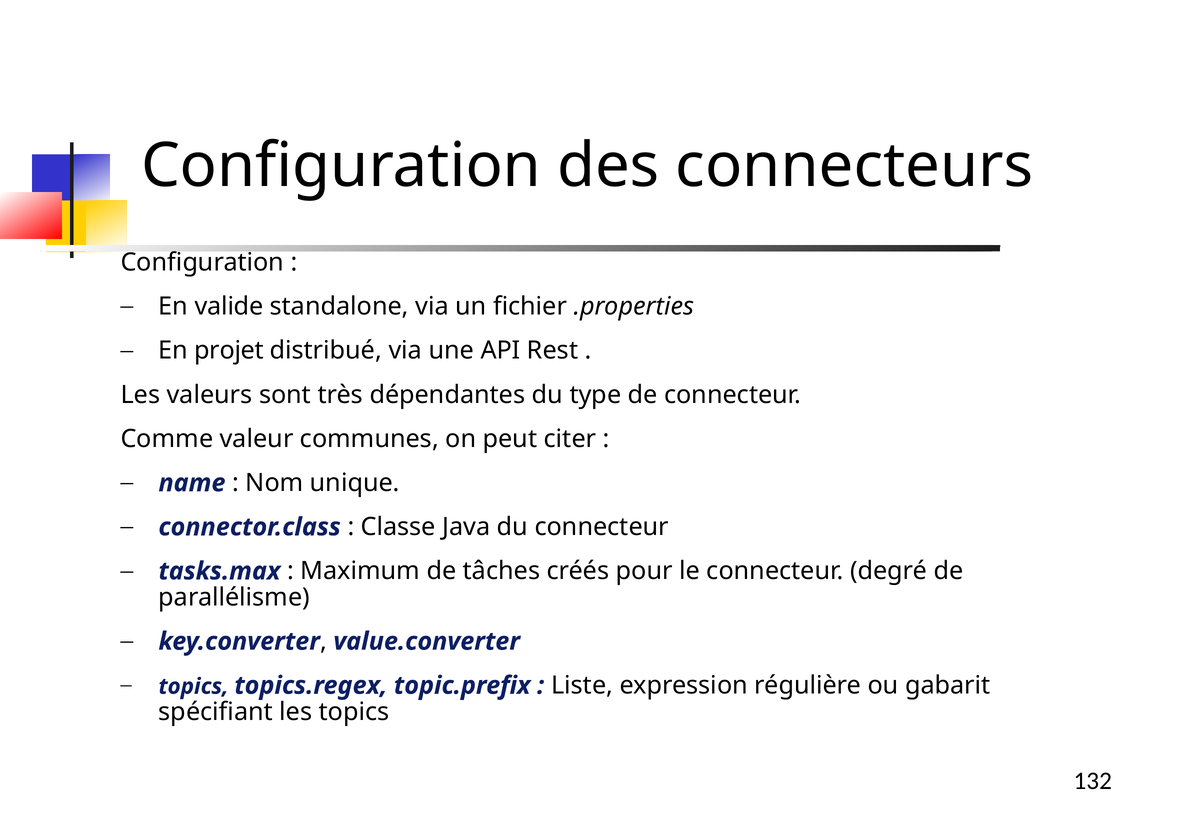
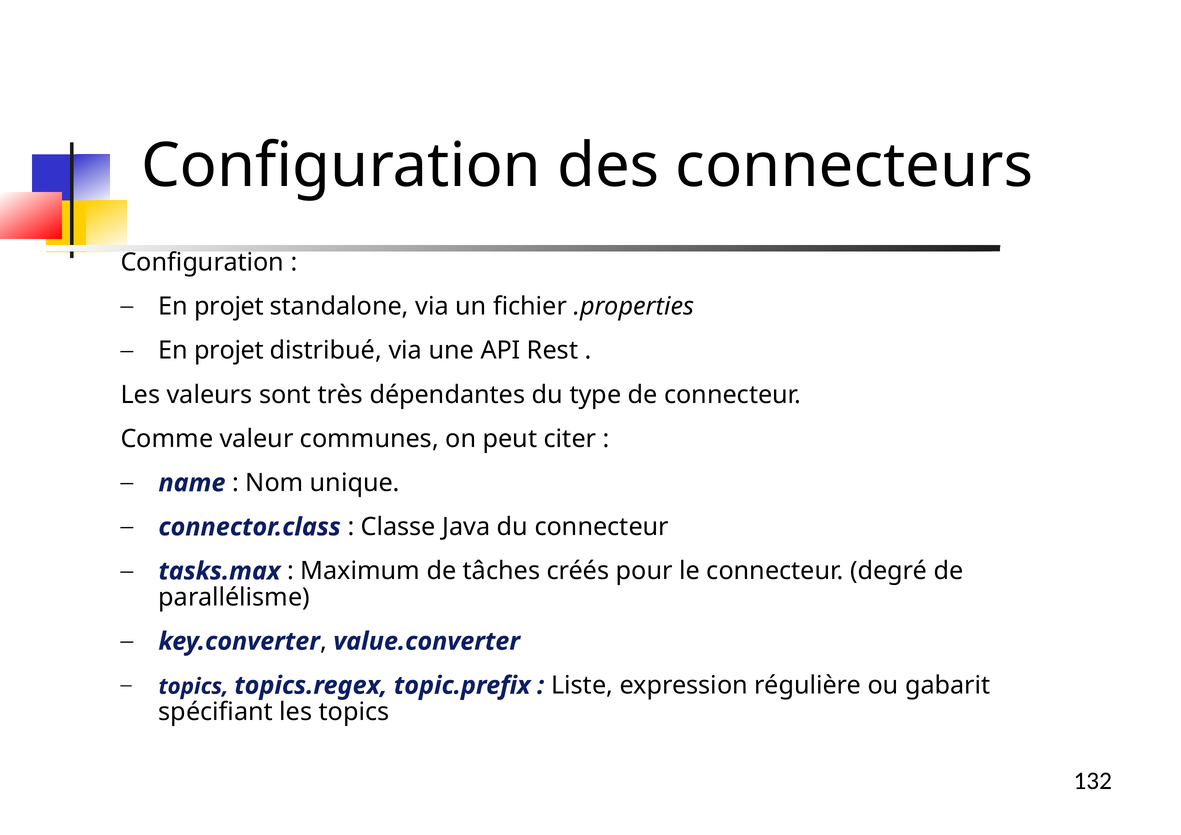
valide at (229, 307): valide -> projet
